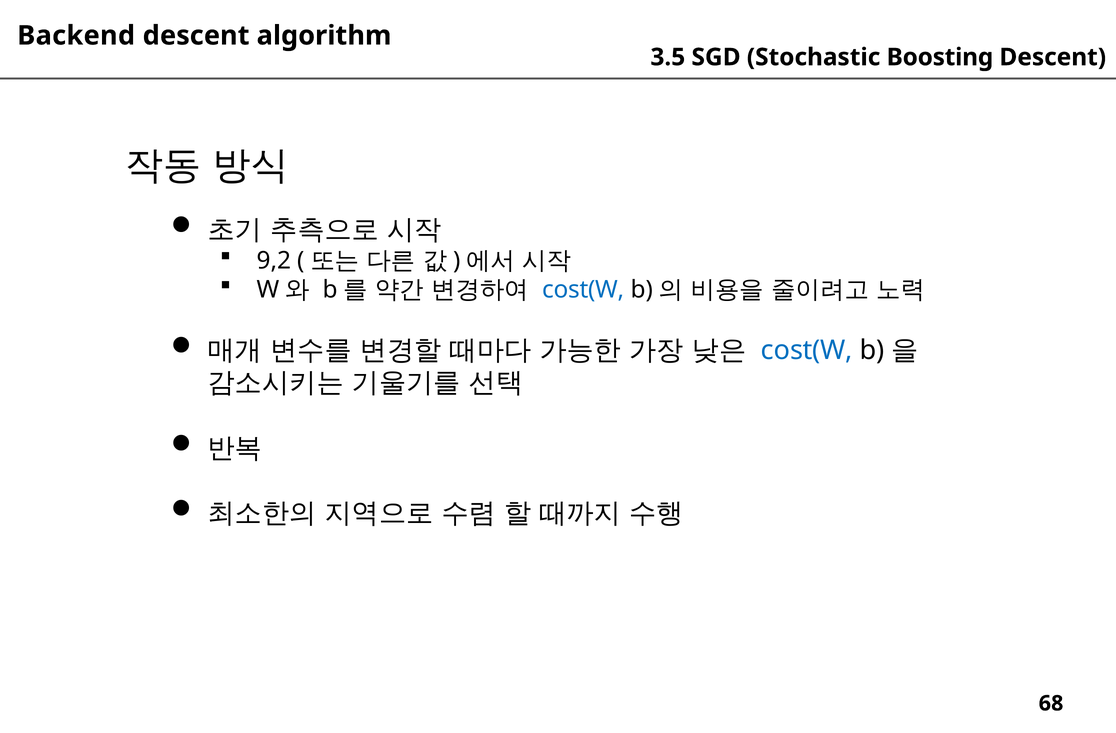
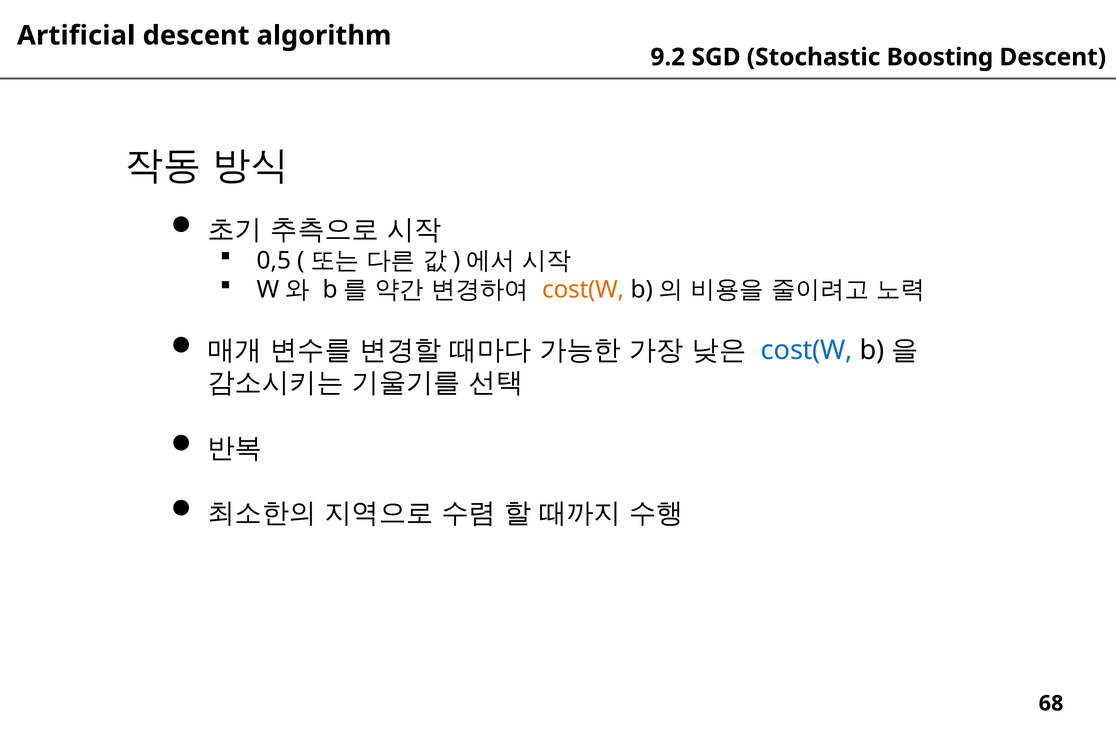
Backend: Backend -> Artificial
3.5: 3.5 -> 9.2
9,2: 9,2 -> 0,5
cost(W at (583, 290) colour: blue -> orange
